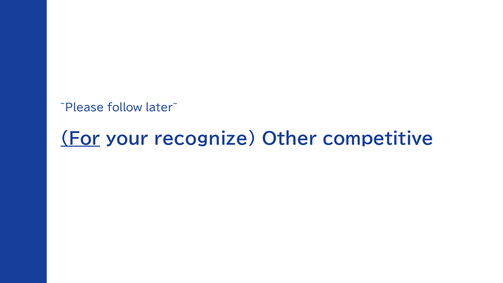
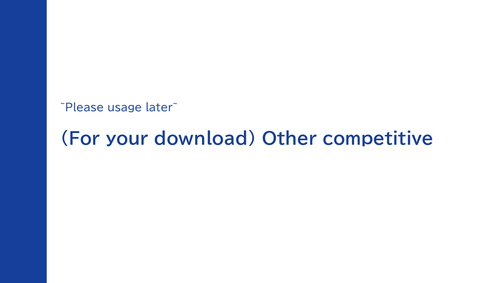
follow: follow -> usage
For underline: present -> none
recognize: recognize -> download
